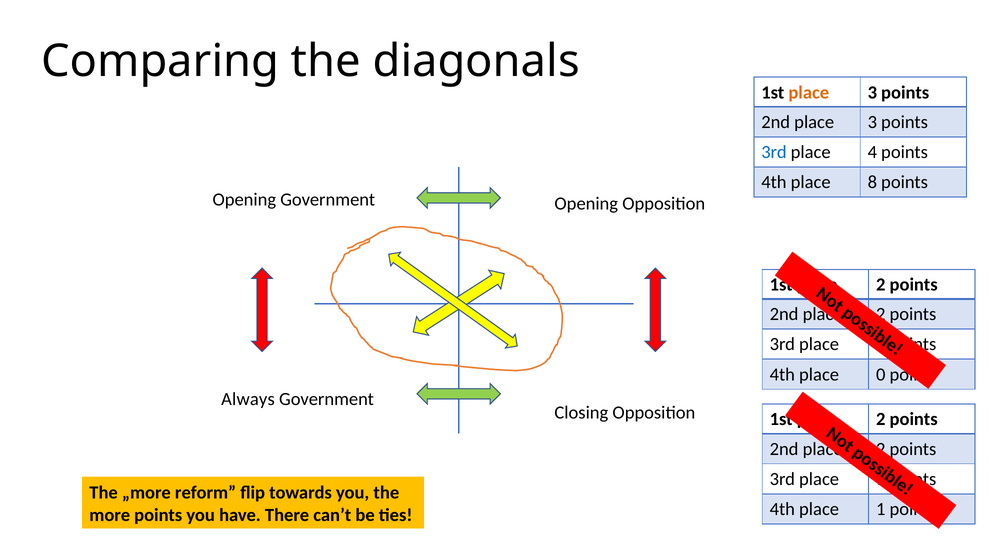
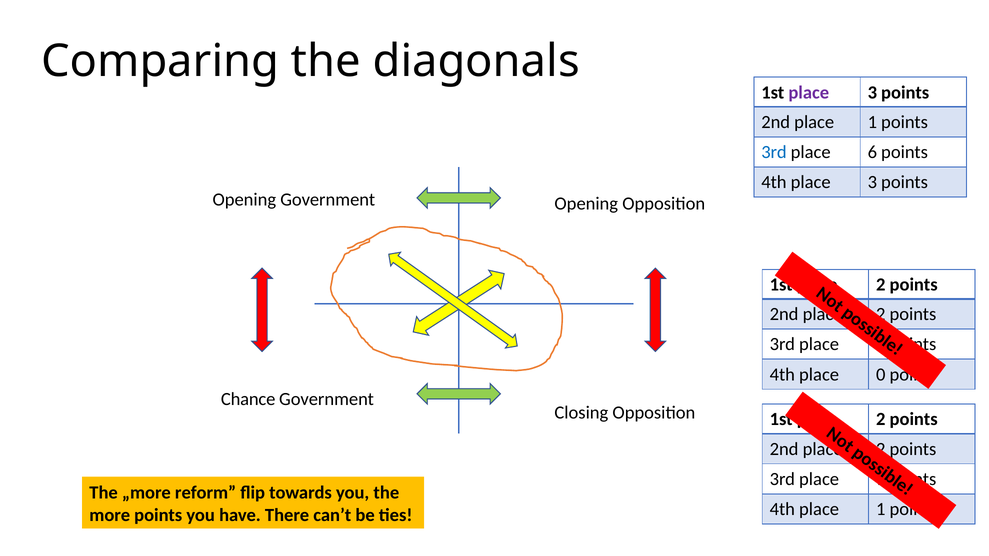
place at (809, 92) colour: orange -> purple
2nd place 3: 3 -> 1
4: 4 -> 6
4th place 8: 8 -> 3
Always: Always -> Chance
